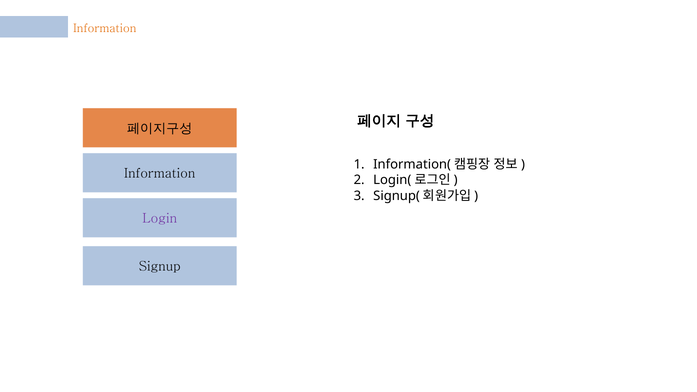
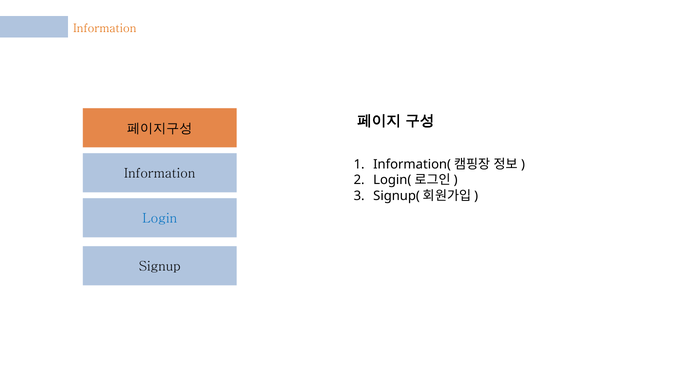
Login colour: purple -> blue
